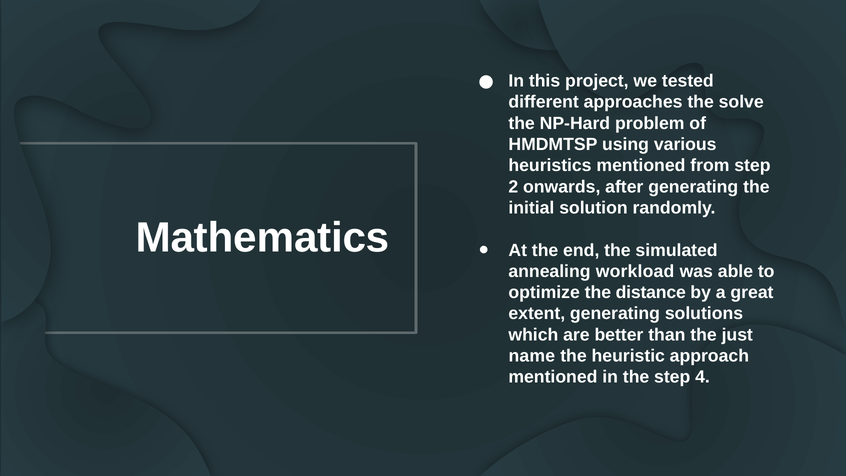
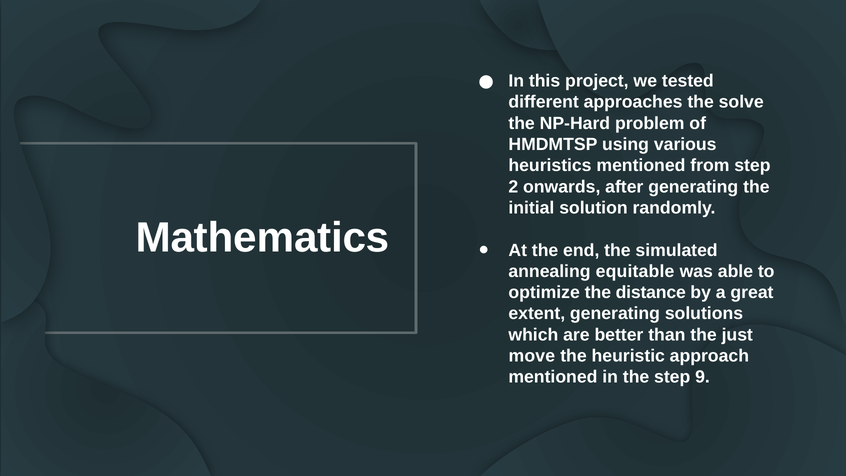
workload: workload -> equitable
name: name -> move
4: 4 -> 9
